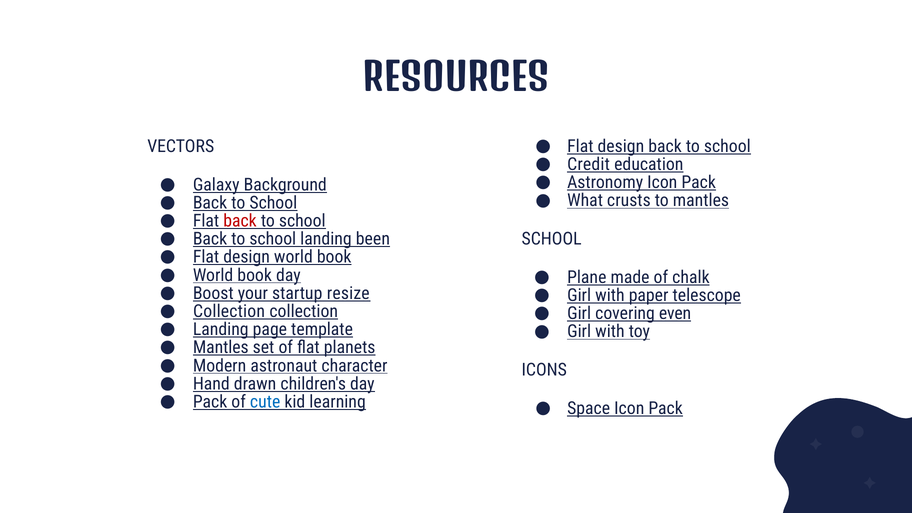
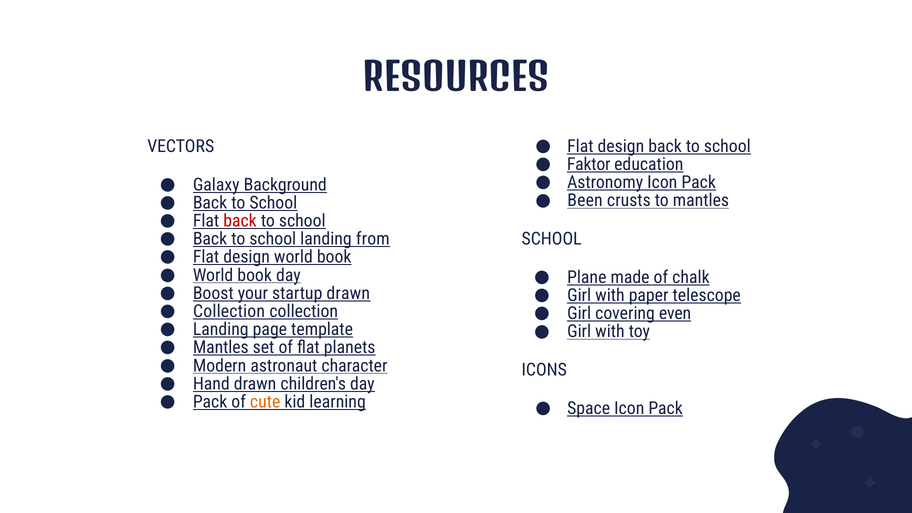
Credit: Credit -> Faktor
What: What -> Been
been: been -> from
startup resize: resize -> drawn
cute colour: blue -> orange
